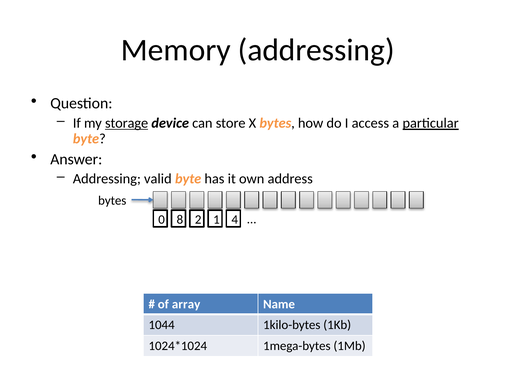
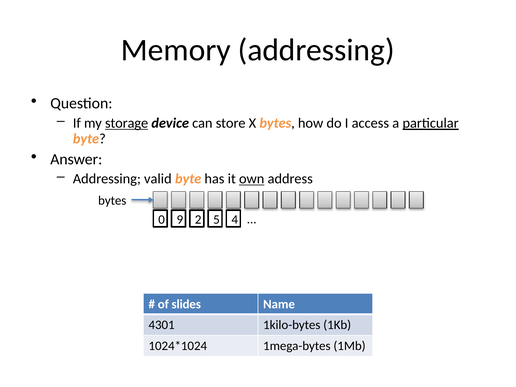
own underline: none -> present
8: 8 -> 9
1: 1 -> 5
array: array -> slides
1044: 1044 -> 4301
